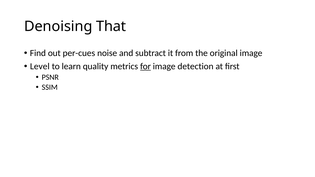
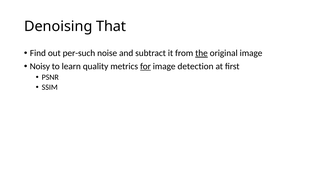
per-cues: per-cues -> per-such
the underline: none -> present
Level: Level -> Noisy
